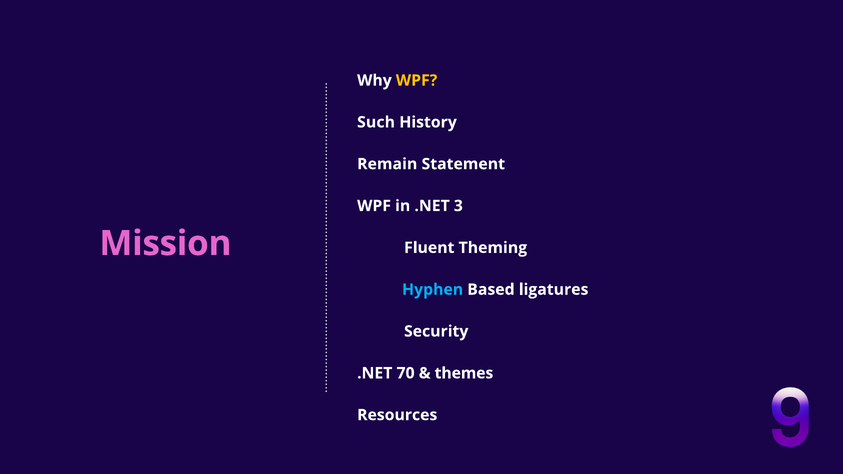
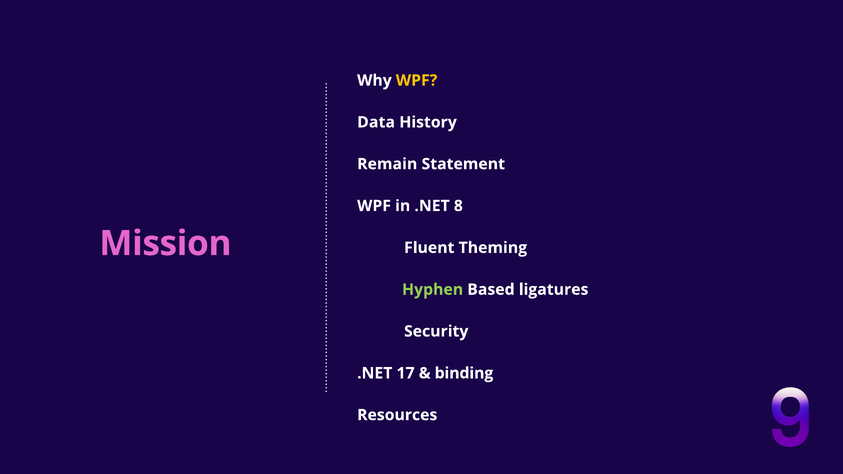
Such: Such -> Data
3: 3 -> 8
Hyphen colour: light blue -> light green
70: 70 -> 17
themes: themes -> binding
